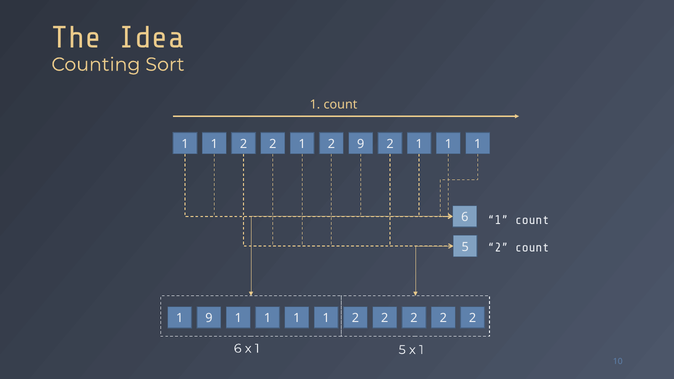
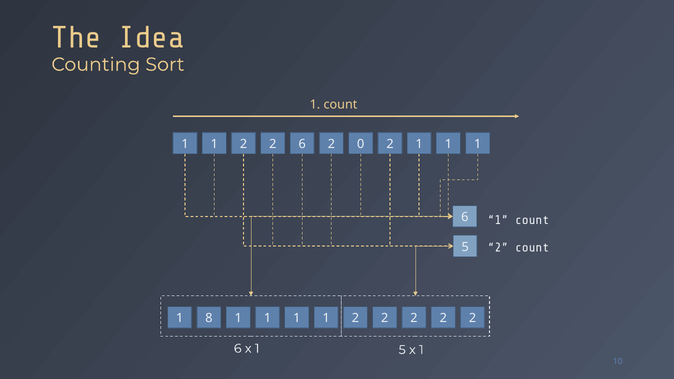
2 2 1: 1 -> 6
2 9: 9 -> 0
1 9: 9 -> 8
